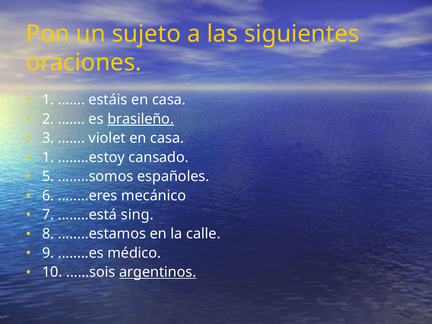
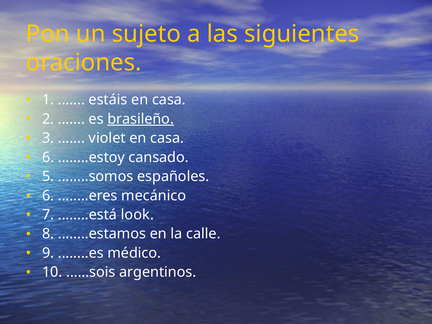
1 at (48, 157): 1 -> 6
sing: sing -> look
argentinos underline: present -> none
